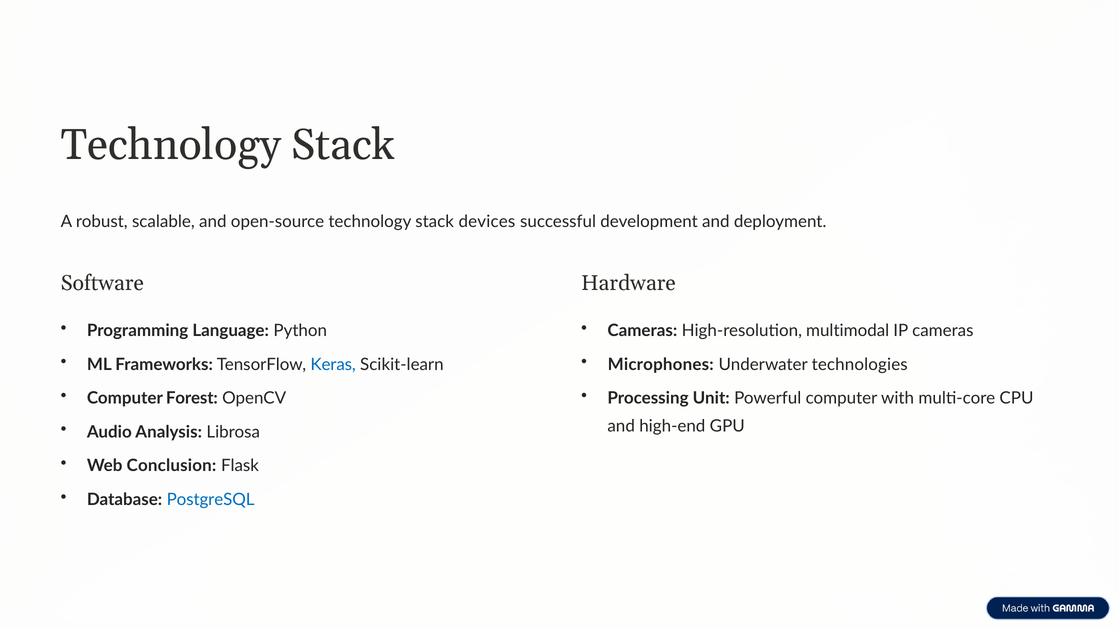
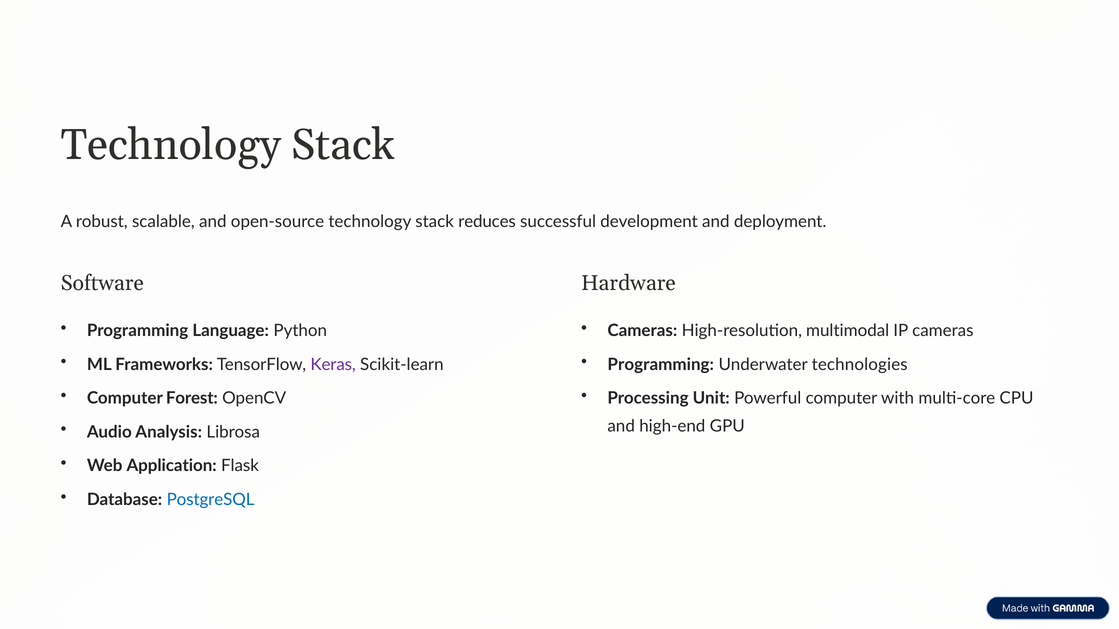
devices: devices -> reduces
Keras colour: blue -> purple
Microphones at (661, 365): Microphones -> Programming
Conclusion: Conclusion -> Application
